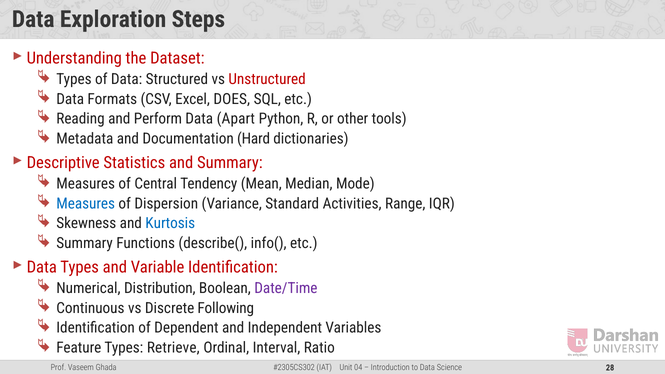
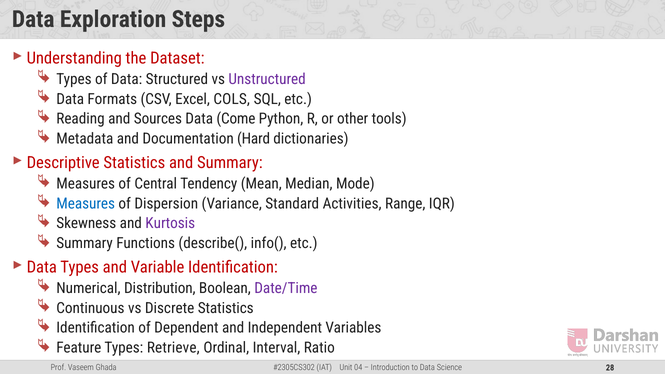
Unstructured colour: red -> purple
DOES: DOES -> COLS
Perform: Perform -> Sources
Apart: Apart -> Come
Kurtosis colour: blue -> purple
Discrete Following: Following -> Statistics
